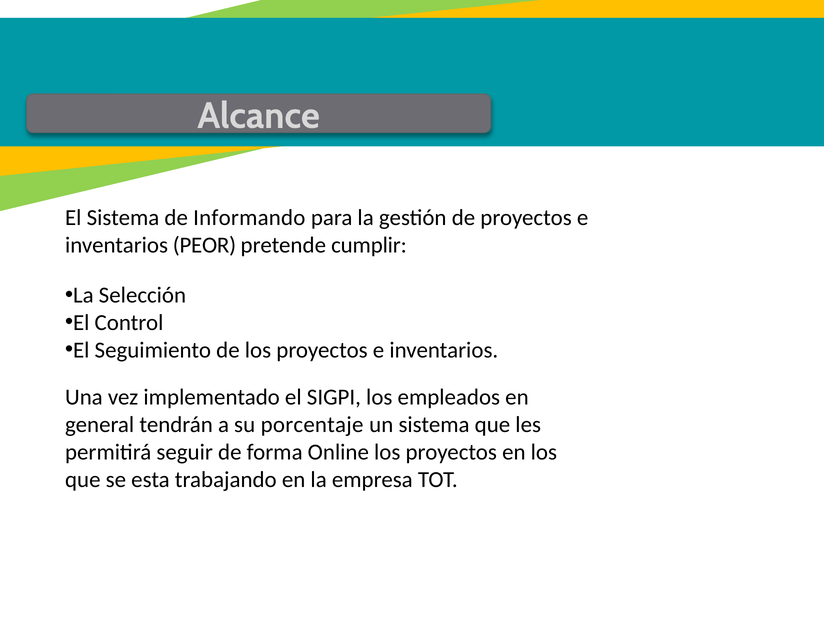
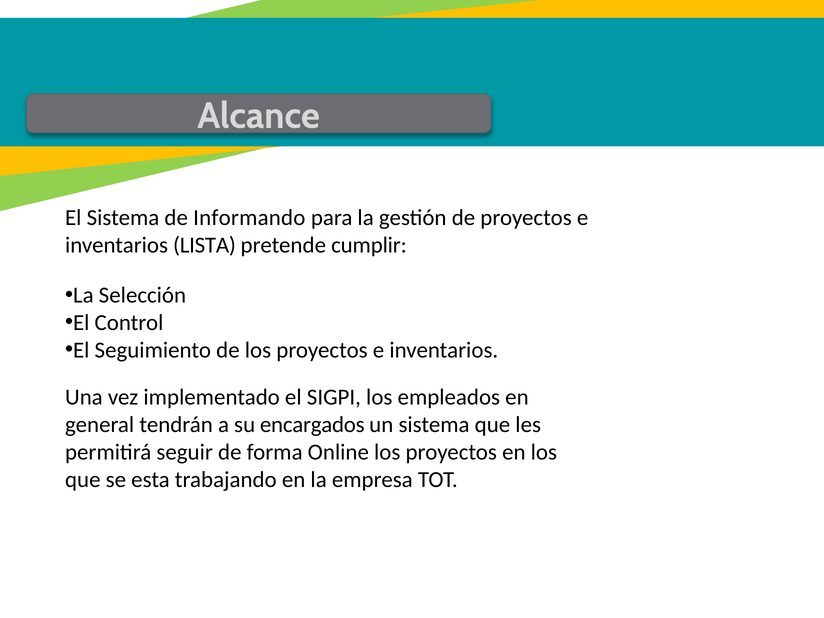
PEOR: PEOR -> LISTA
porcentaje: porcentaje -> encargados
